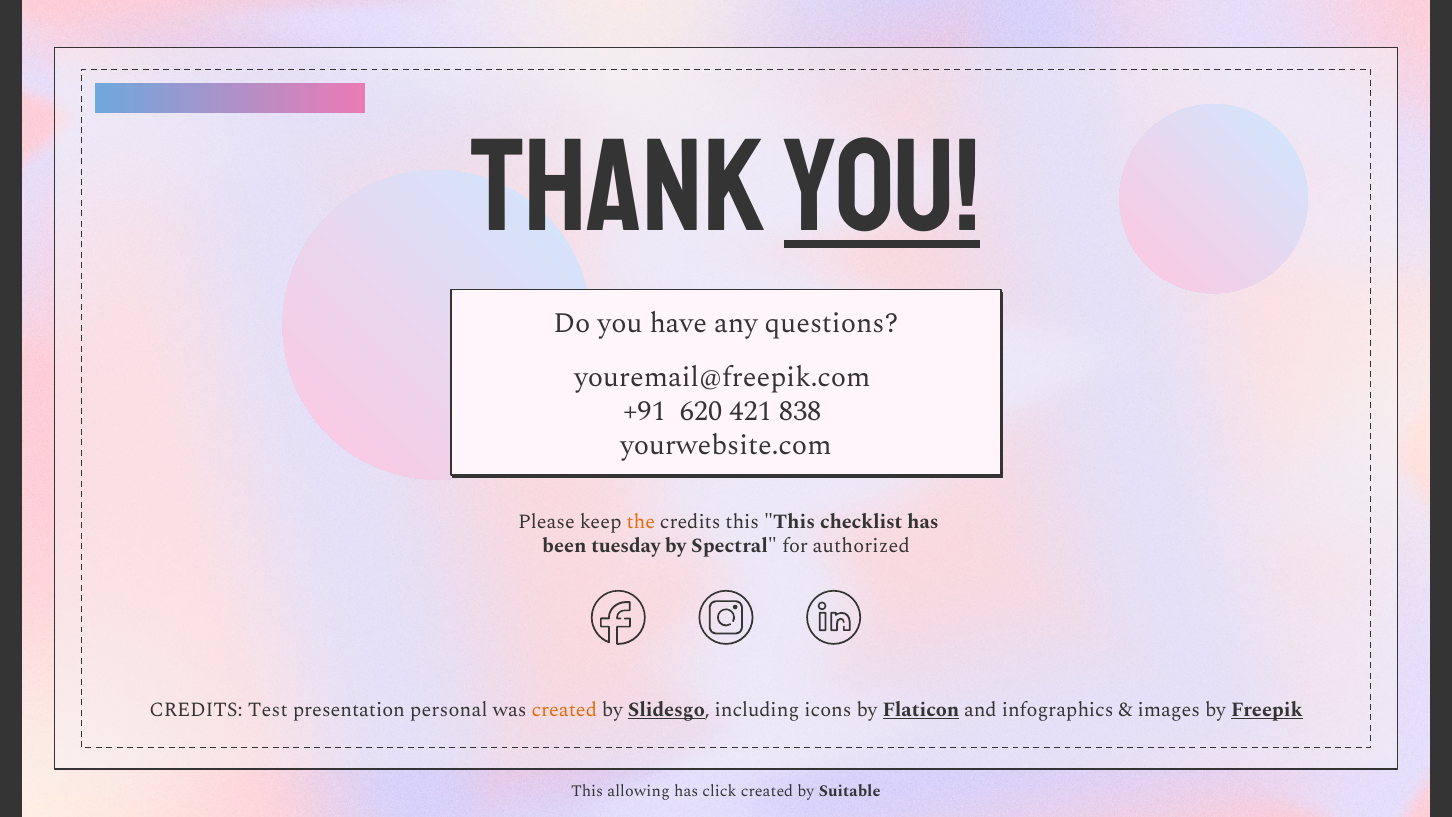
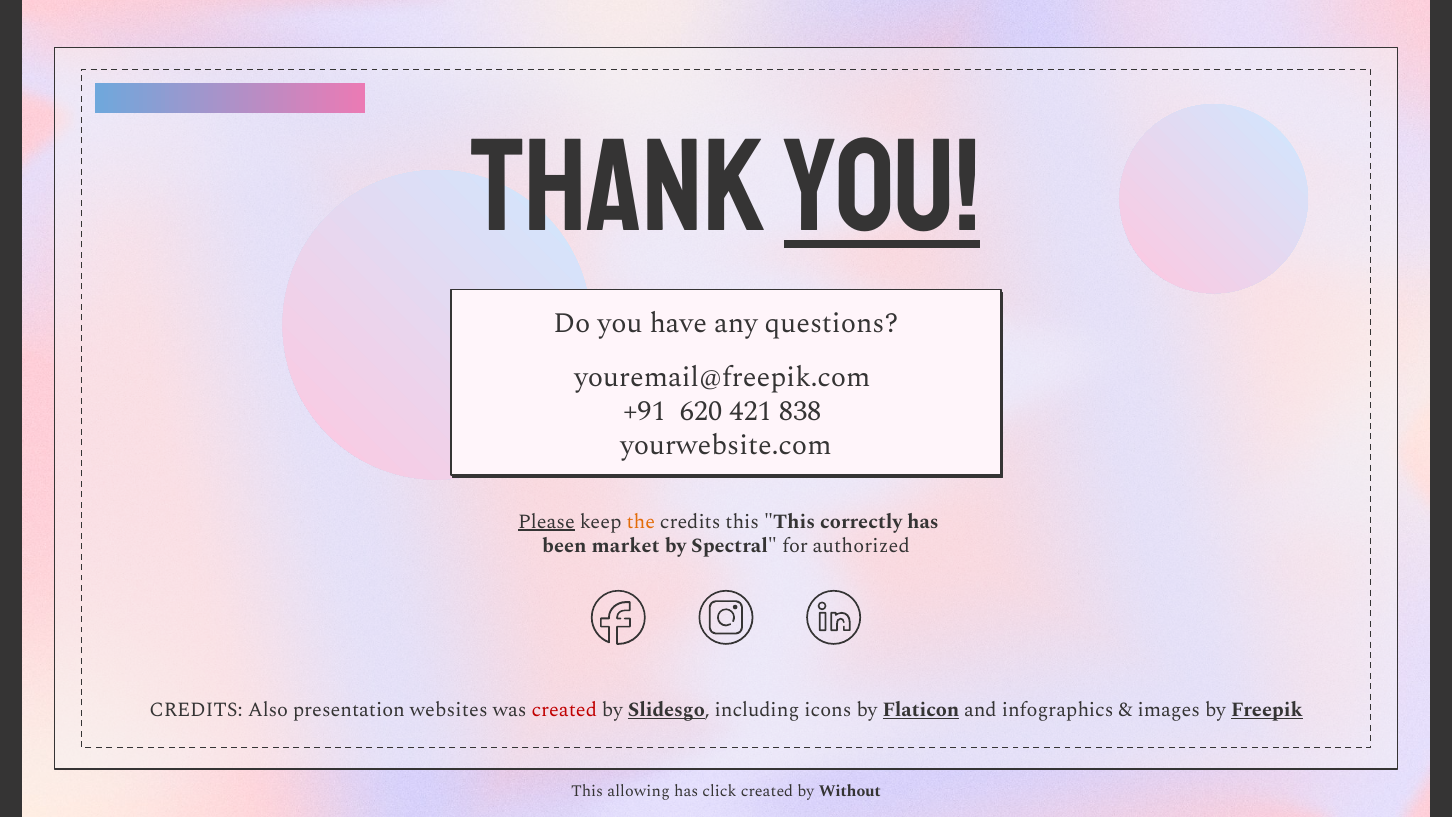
Please underline: none -> present
checklist: checklist -> correctly
tuesday: tuesday -> market
Test: Test -> Also
personal: personal -> websites
created at (564, 709) colour: orange -> red
Suitable: Suitable -> Without
